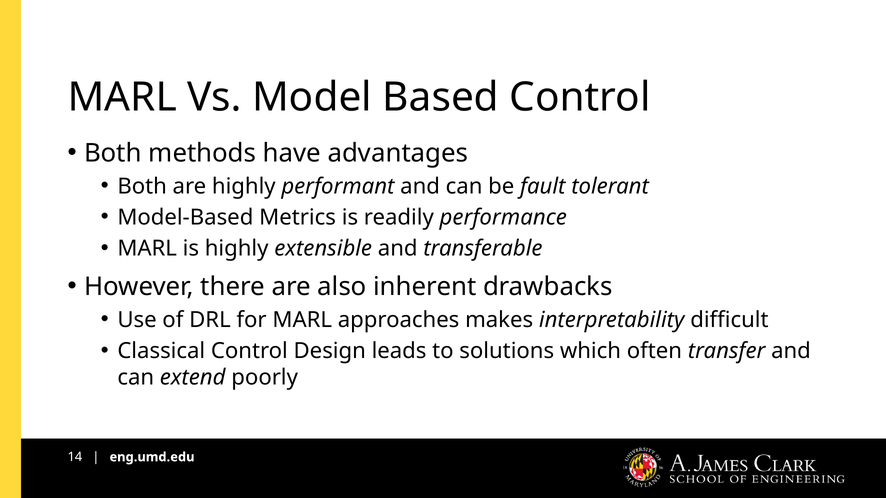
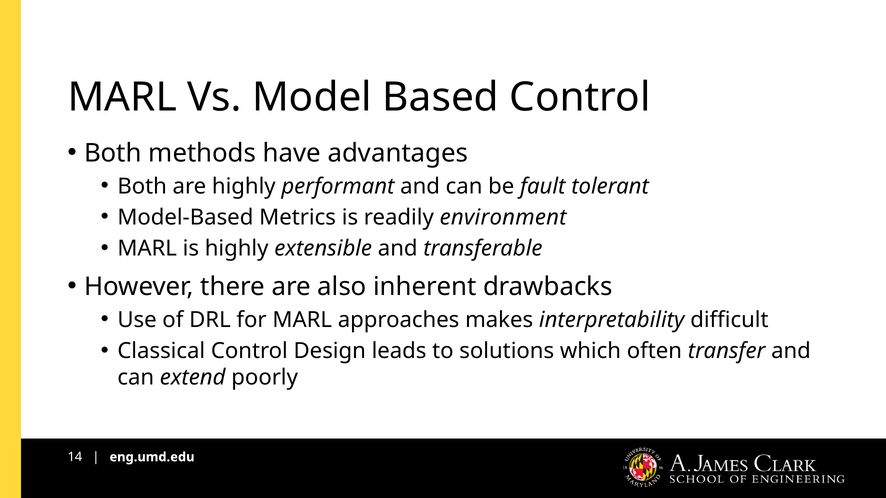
performance: performance -> environment
